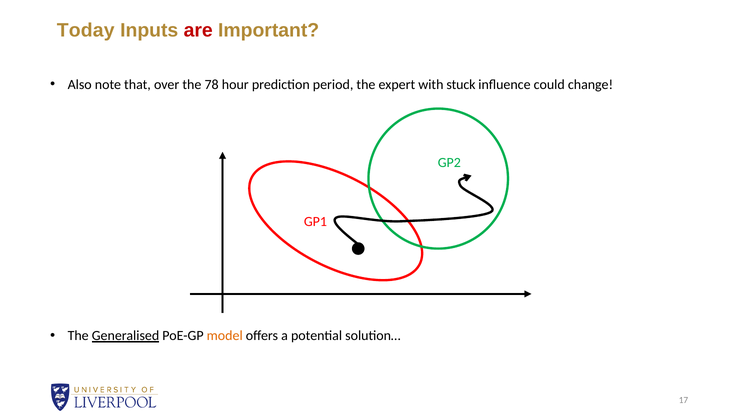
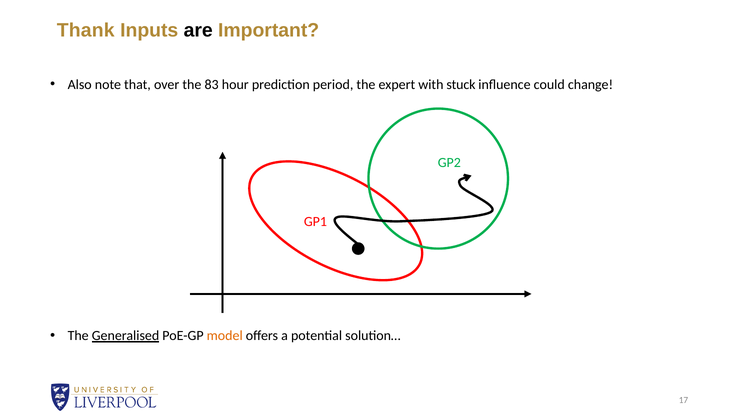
Today: Today -> Thank
are colour: red -> black
78: 78 -> 83
